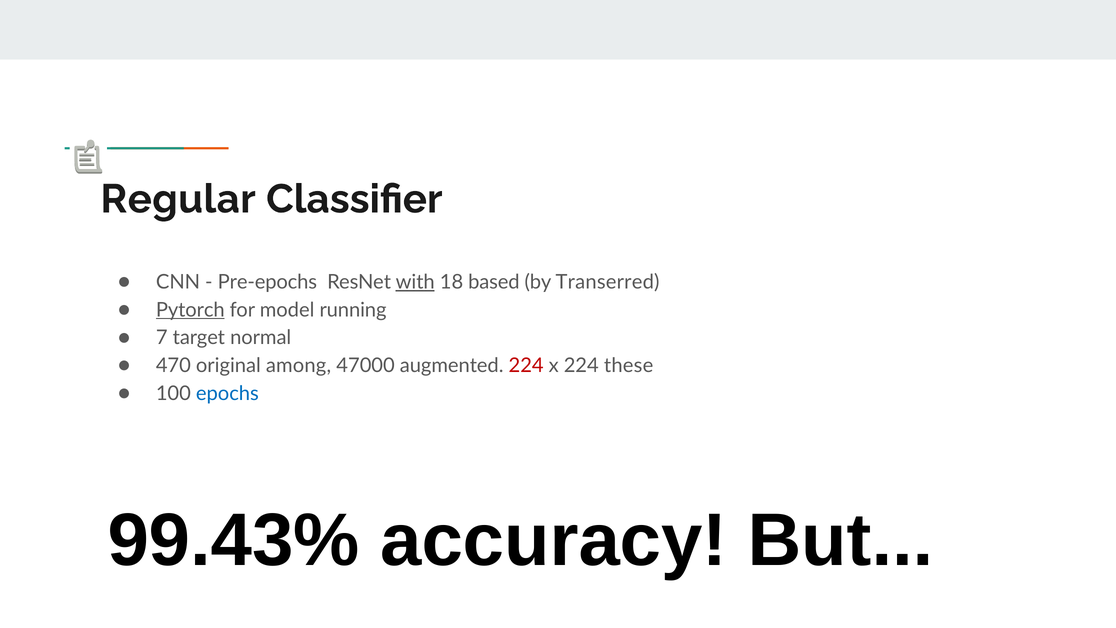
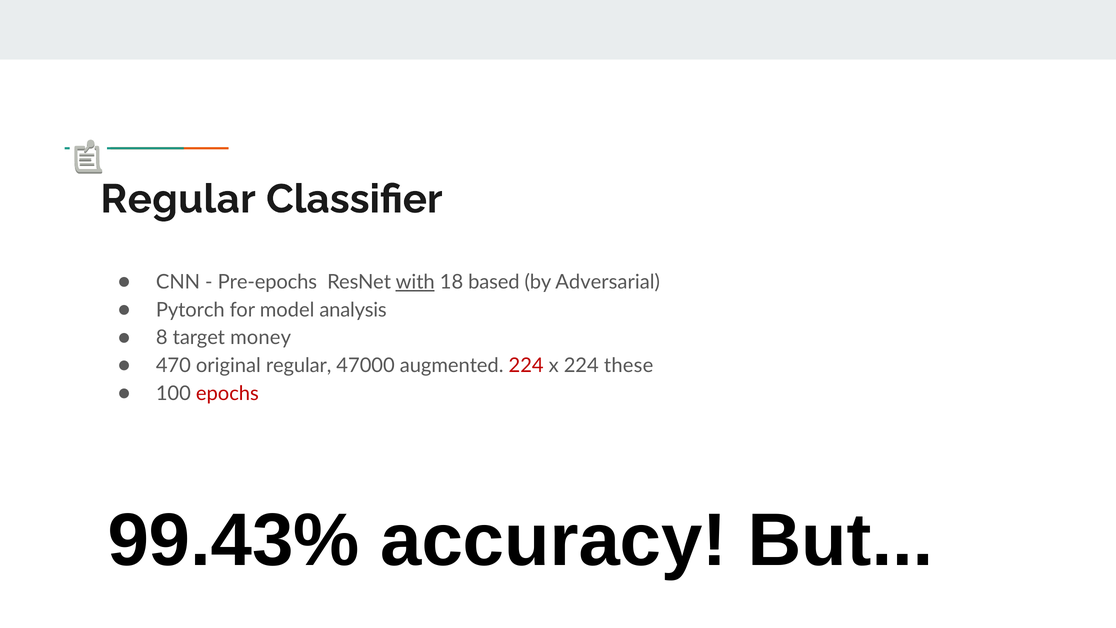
Transerred: Transerred -> Adversarial
Pytorch underline: present -> none
running: running -> analysis
7: 7 -> 8
normal: normal -> money
original among: among -> regular
epochs colour: blue -> red
